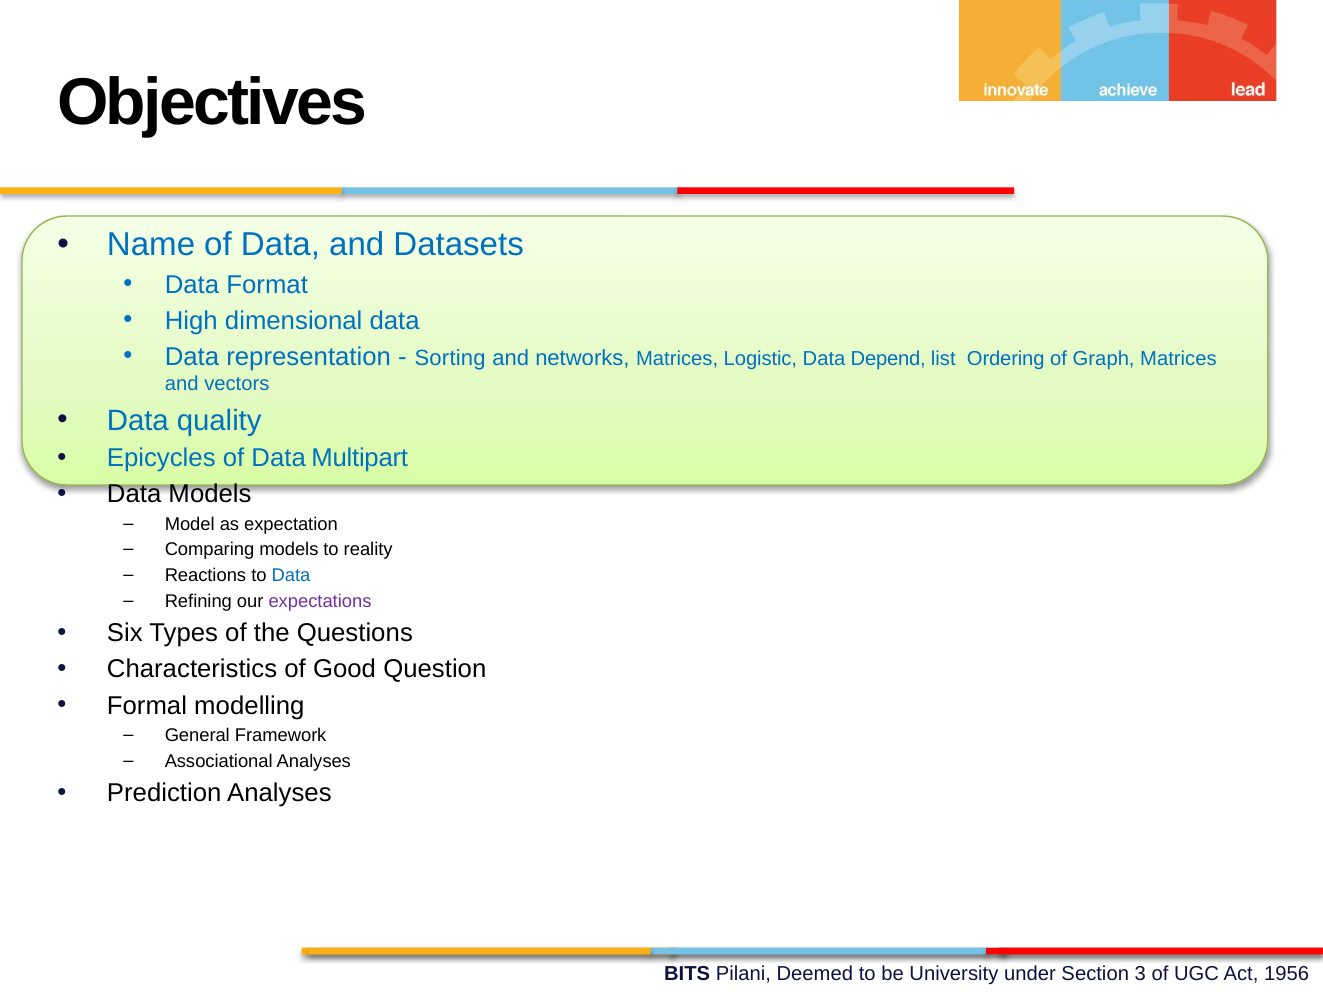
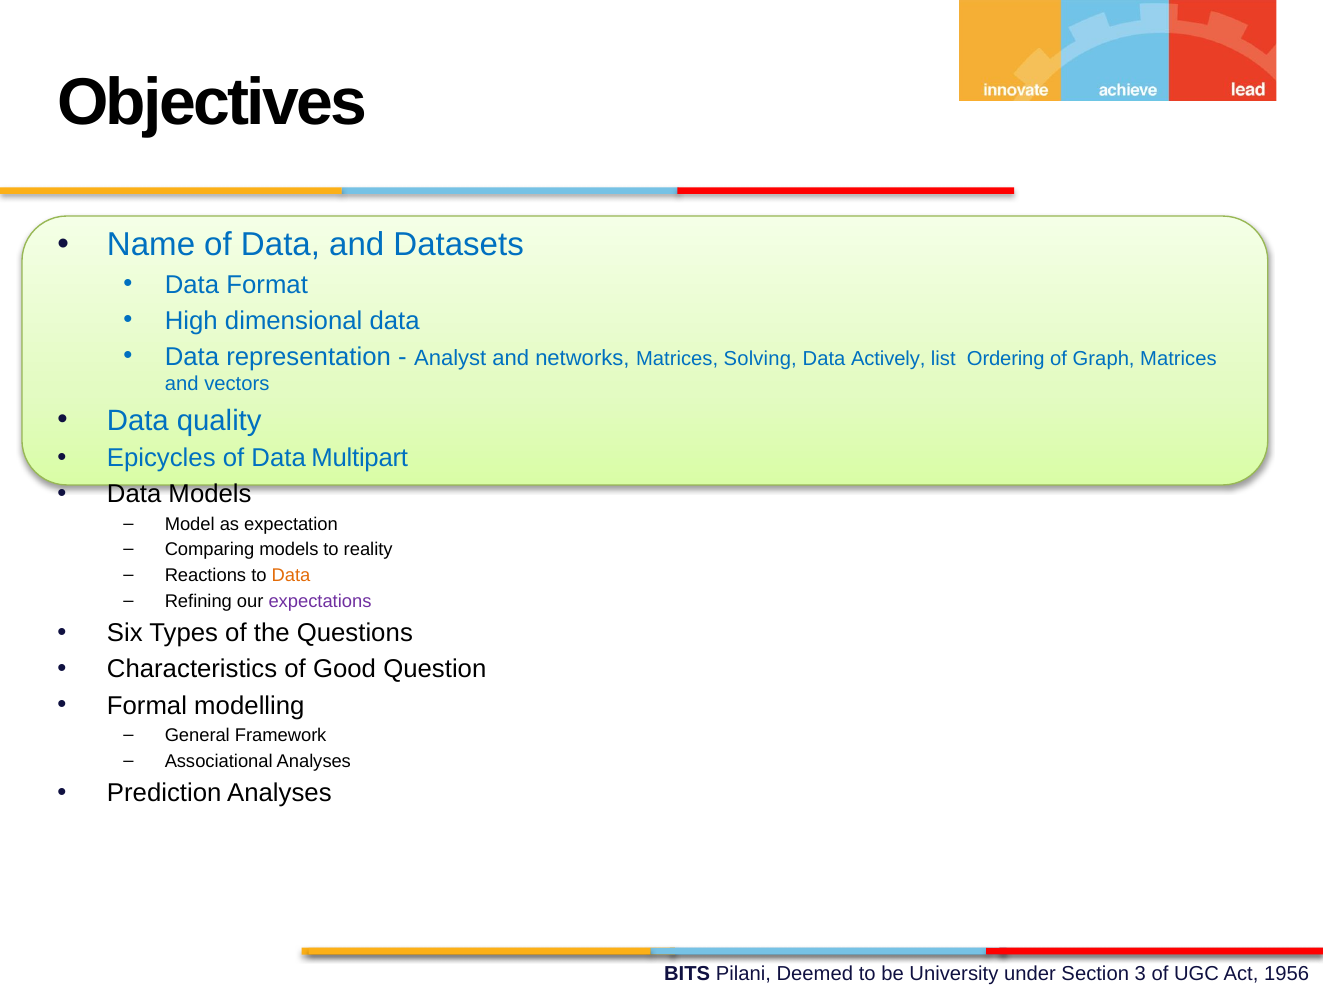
Sorting: Sorting -> Analyst
Logistic: Logistic -> Solving
Depend: Depend -> Actively
Data at (291, 576) colour: blue -> orange
